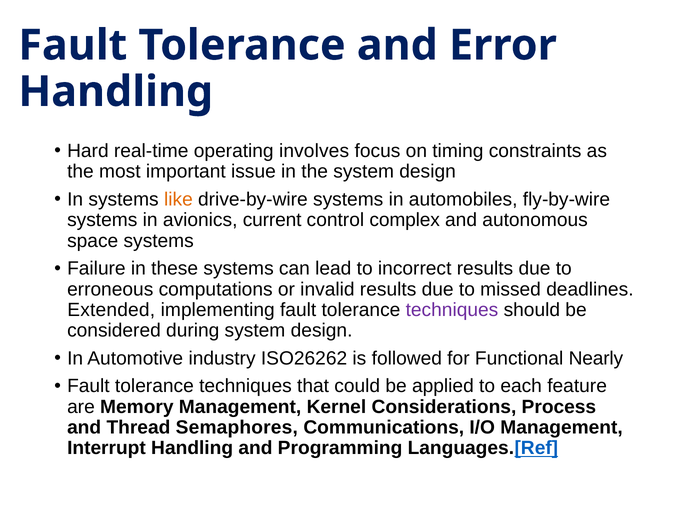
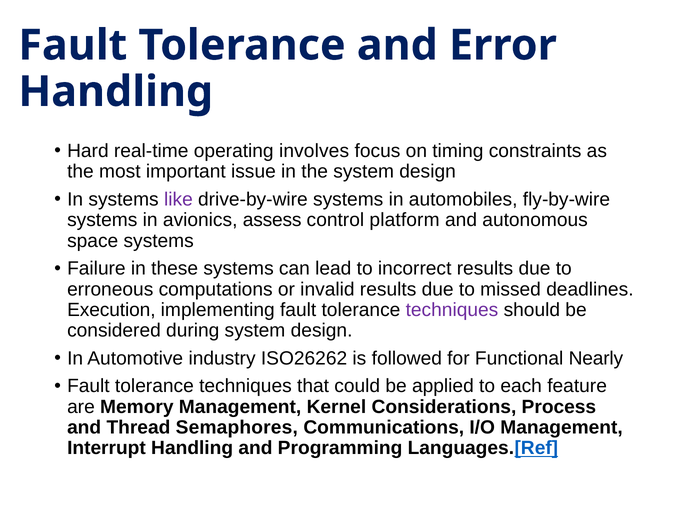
like colour: orange -> purple
current: current -> assess
complex: complex -> platform
Extended: Extended -> Execution
